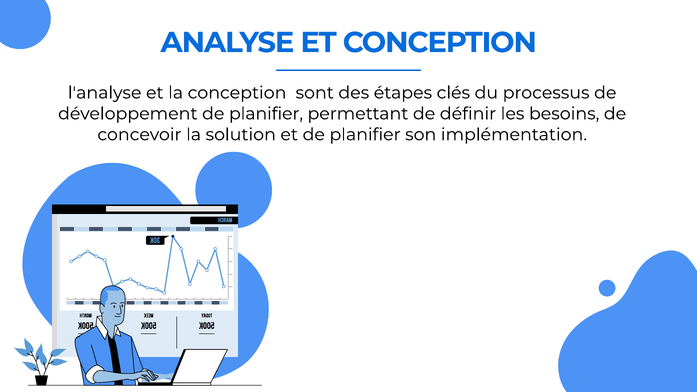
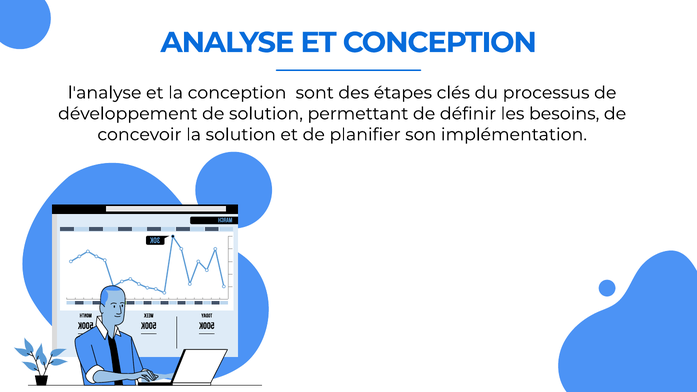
développement de planifier: planifier -> solution
